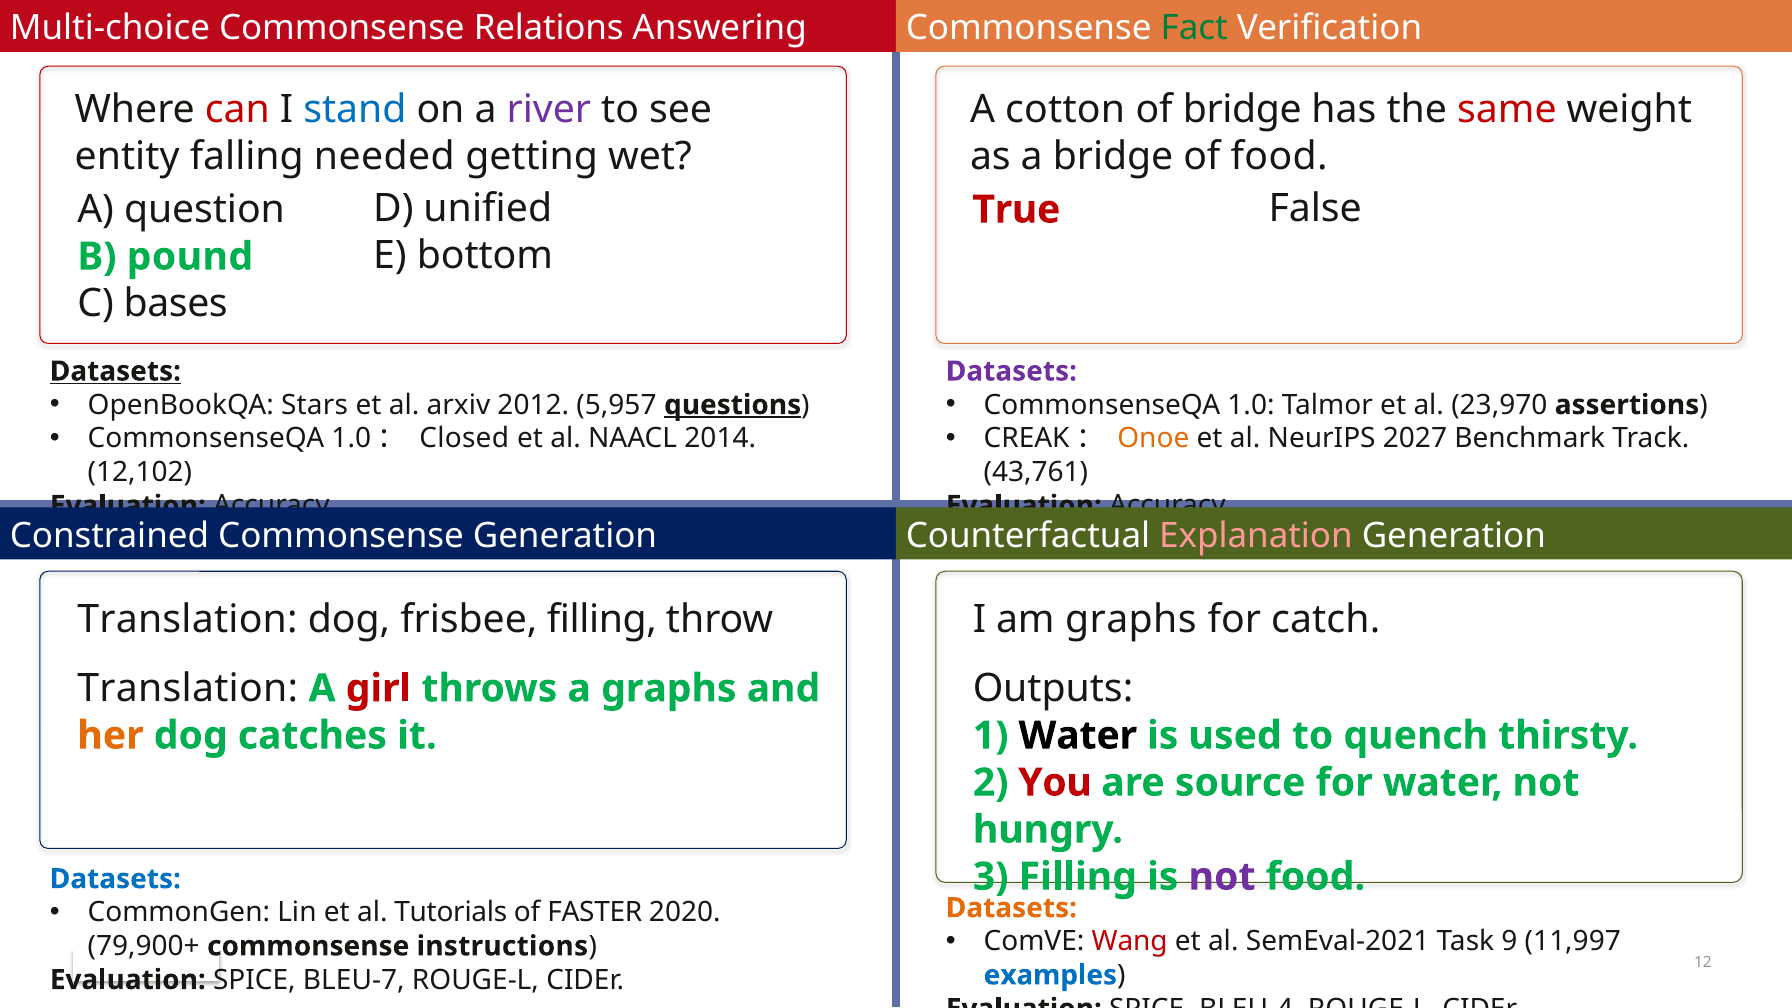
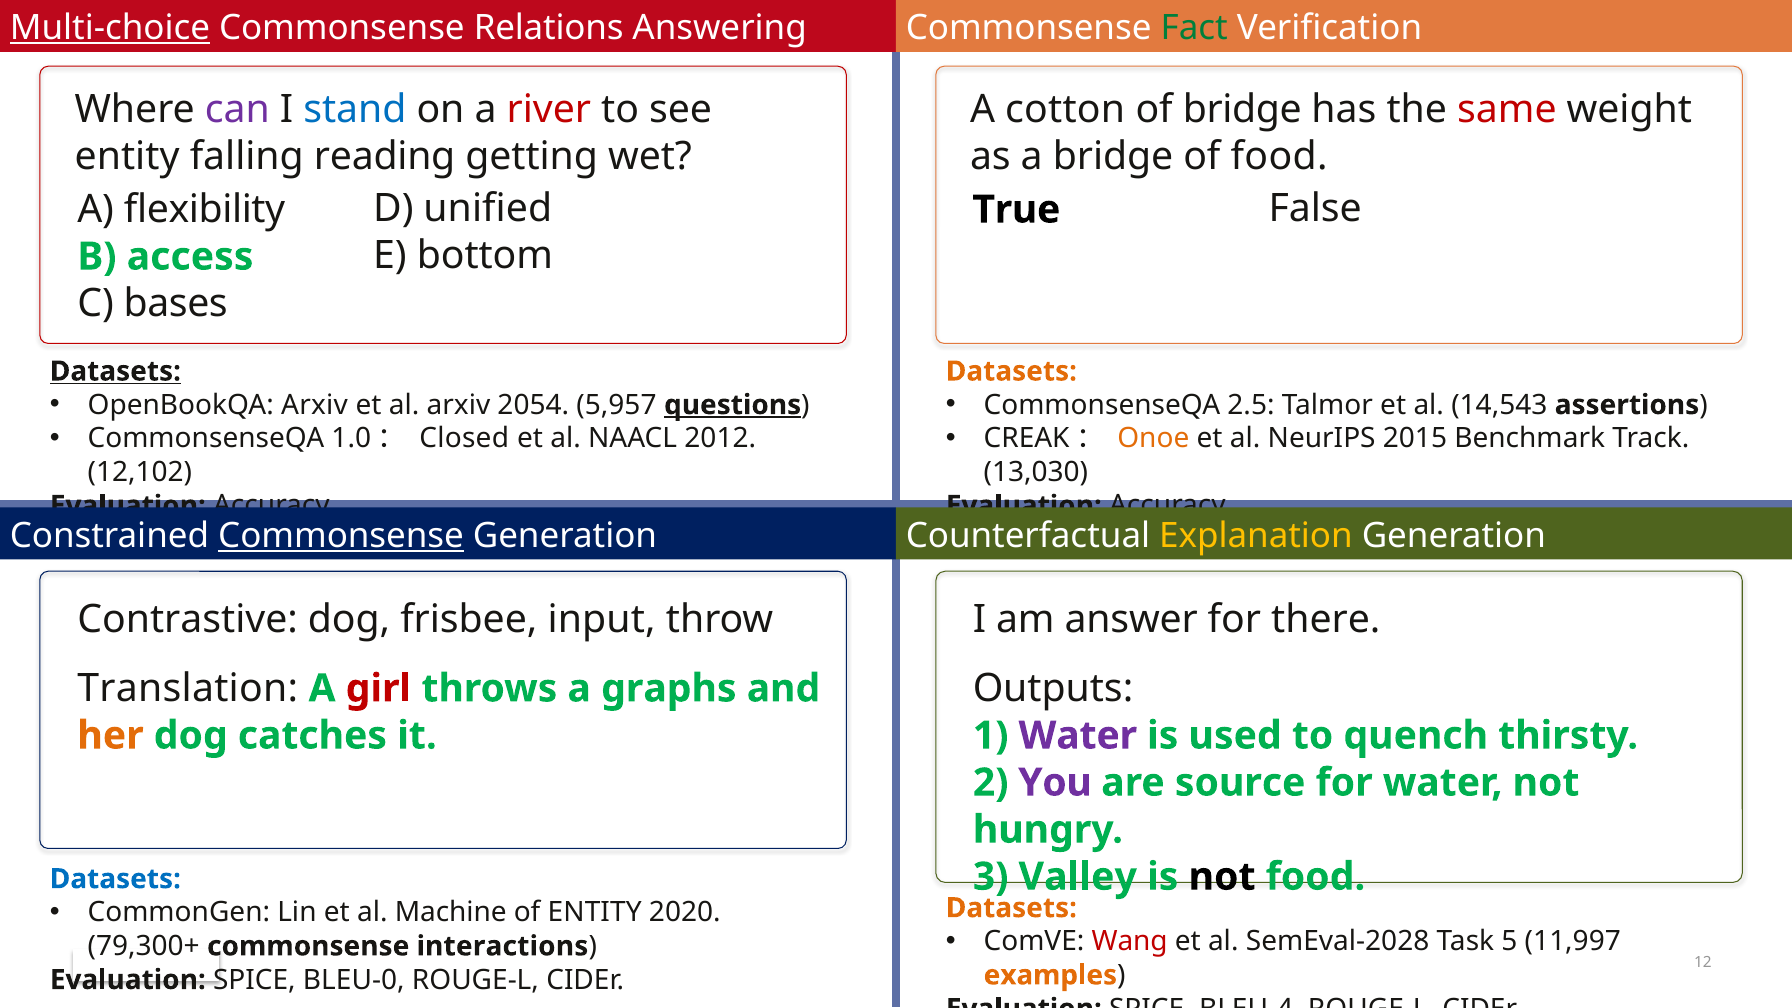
Multi-choice underline: none -> present
can colour: red -> purple
river colour: purple -> red
needed: needed -> reading
question: question -> flexibility
True colour: red -> black
pound: pound -> access
Datasets at (1011, 371) colour: purple -> orange
OpenBookQA Stars: Stars -> Arxiv
2012: 2012 -> 2054
1.0 at (1251, 405): 1.0 -> 2.5
23,970: 23,970 -> 14,543
2014: 2014 -> 2012
2027: 2027 -> 2015
43,761: 43,761 -> 13,030
Commonsense at (341, 536) underline: none -> present
Explanation colour: pink -> yellow
Translation at (188, 620): Translation -> Contrastive
frisbee filling: filling -> input
am graphs: graphs -> answer
catch: catch -> there
Water at (1078, 736) colour: black -> purple
You colour: red -> purple
3 Filling: Filling -> Valley
not at (1222, 877) colour: purple -> black
Tutorials: Tutorials -> Machine
of FASTER: FASTER -> ENTITY
SemEval-2021: SemEval-2021 -> SemEval-2028
9: 9 -> 5
79,900+: 79,900+ -> 79,300+
instructions: instructions -> interactions
examples colour: blue -> orange
BLEU-7: BLEU-7 -> BLEU-0
